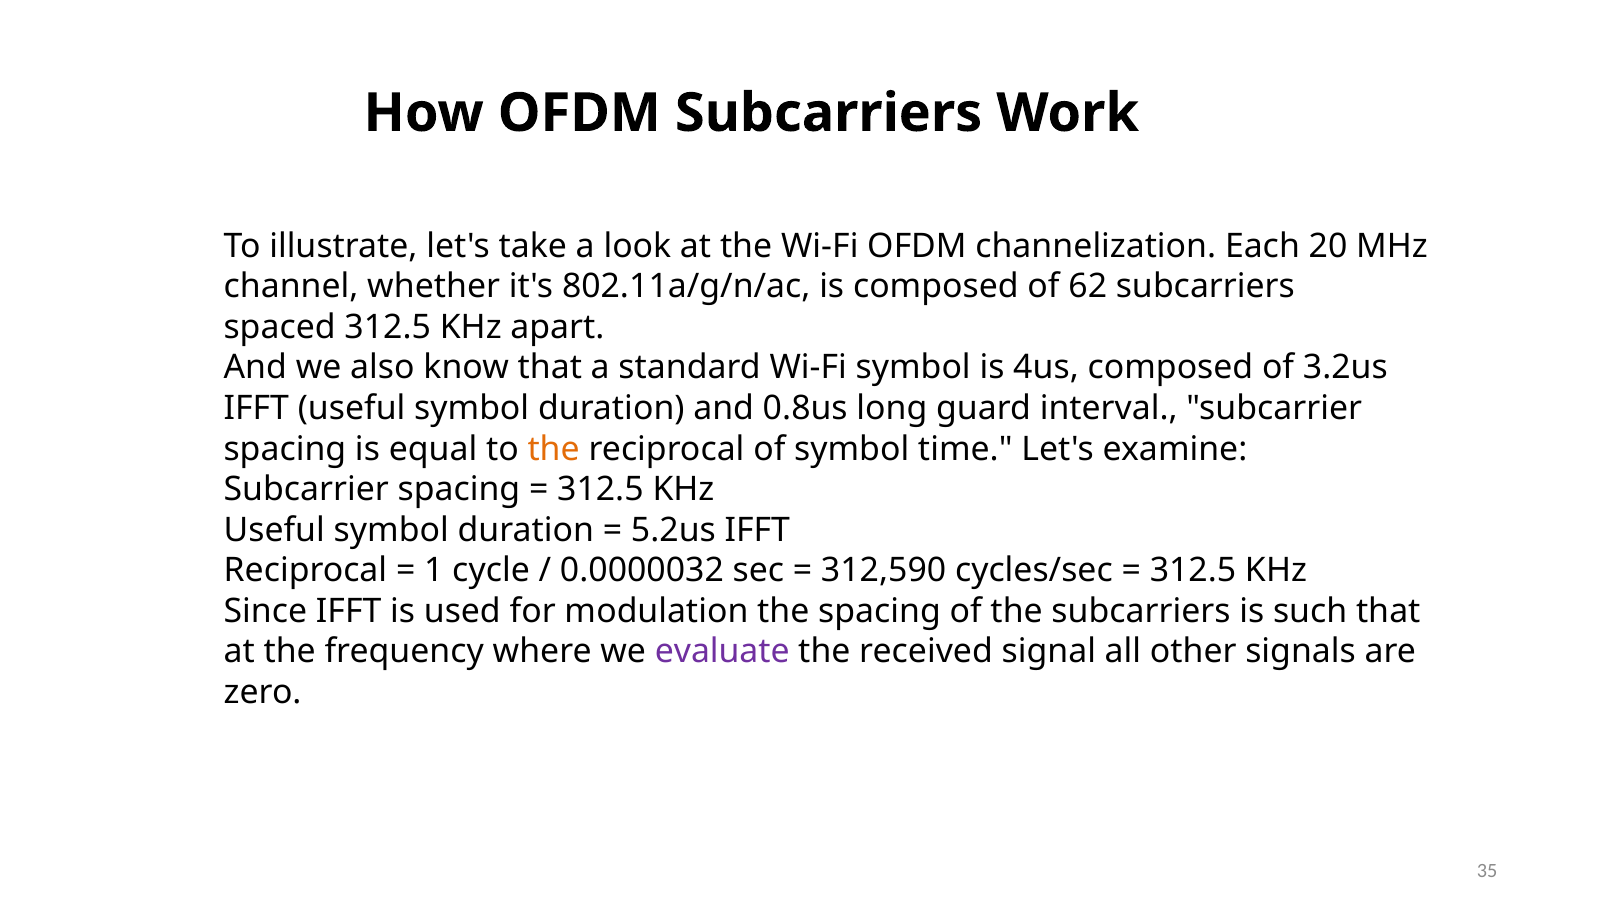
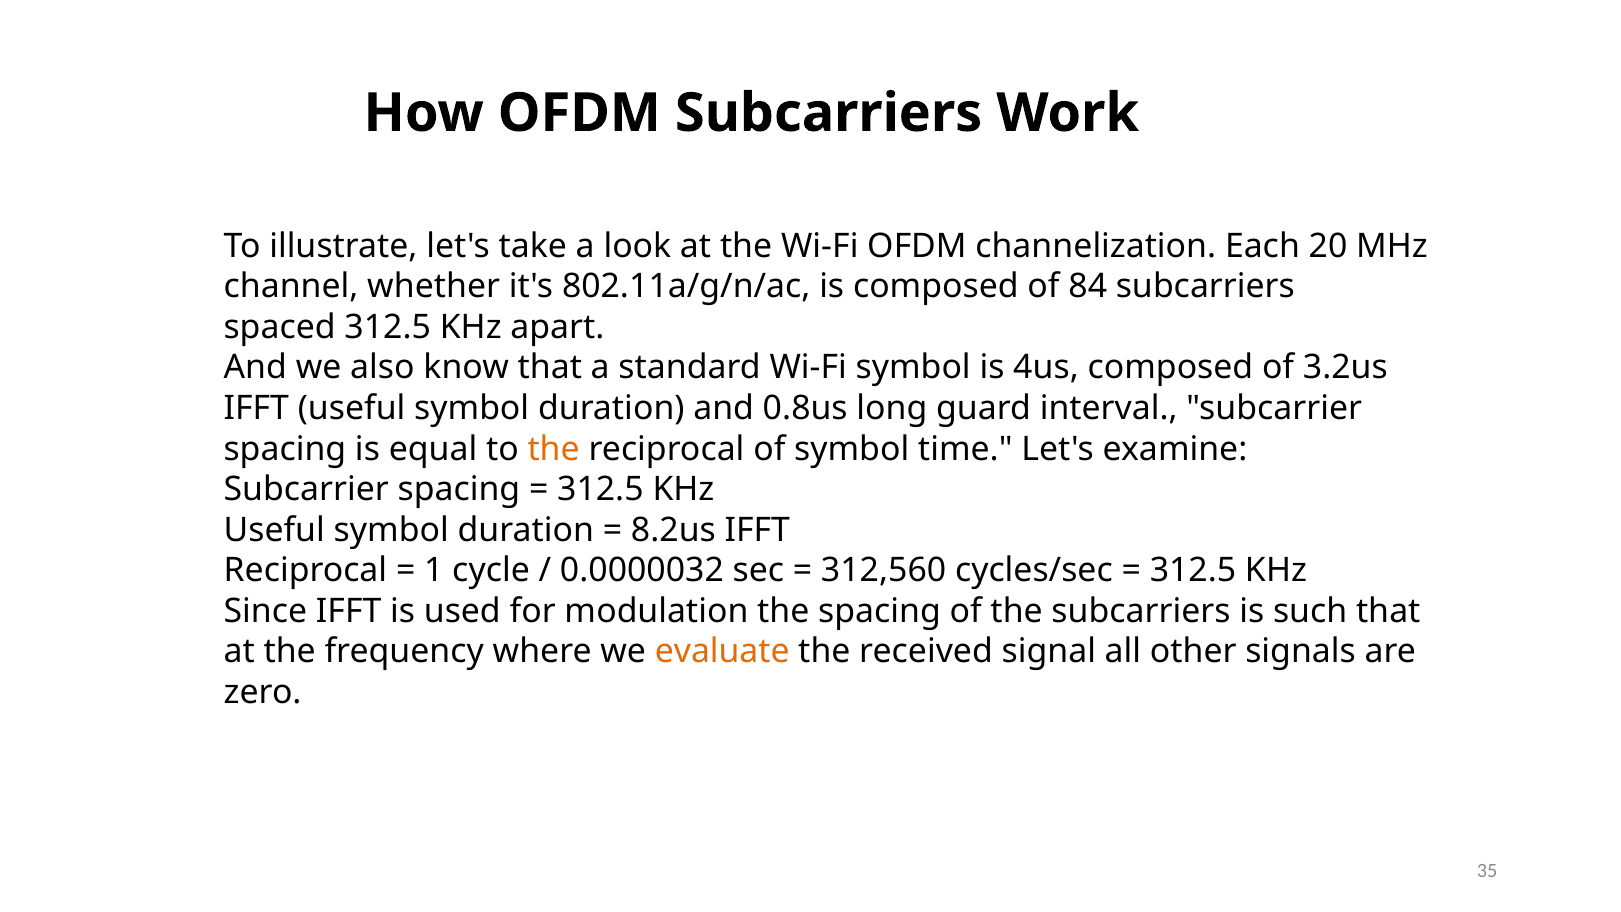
62: 62 -> 84
5.2us: 5.2us -> 8.2us
312,590: 312,590 -> 312,560
evaluate colour: purple -> orange
